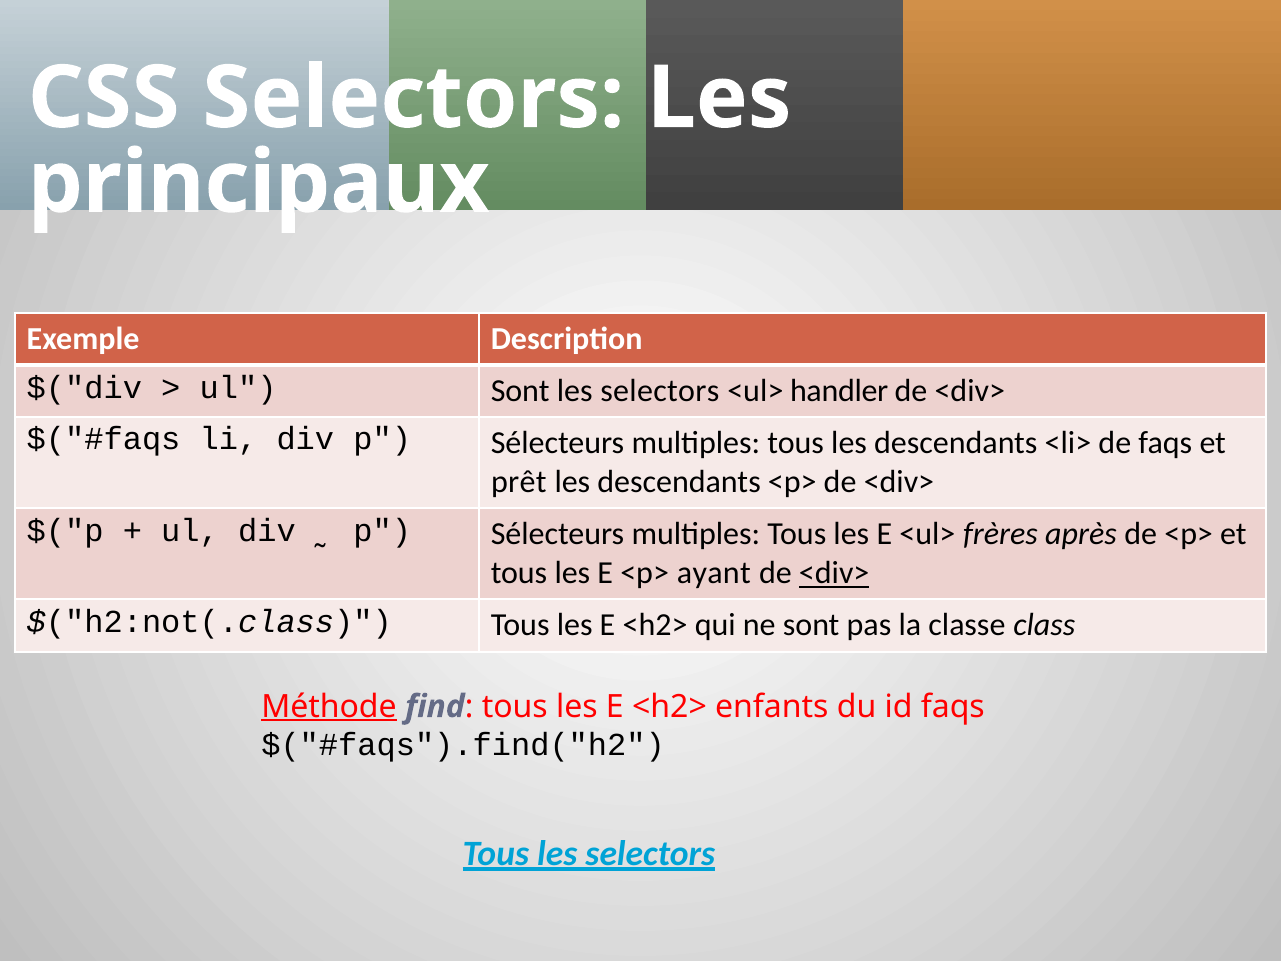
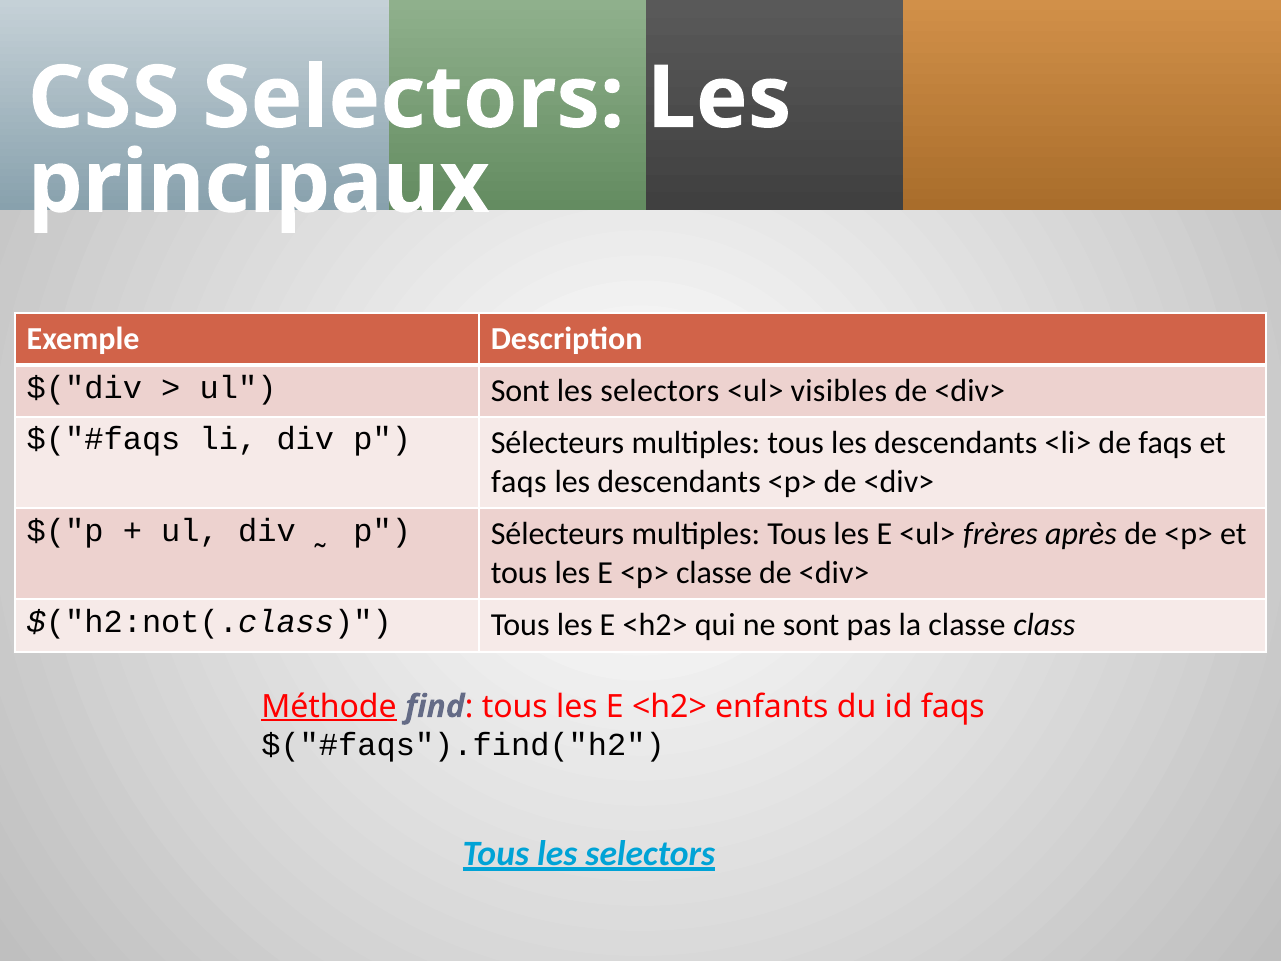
handler: handler -> visibles
prêt at (519, 482): prêt -> faqs
<p> ayant: ayant -> classe
<div> at (834, 573) underline: present -> none
